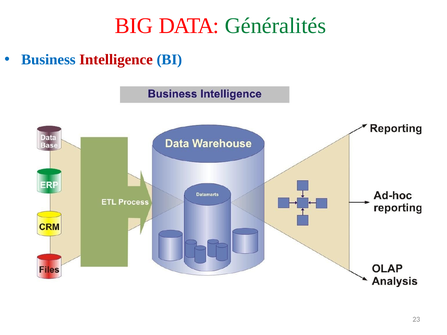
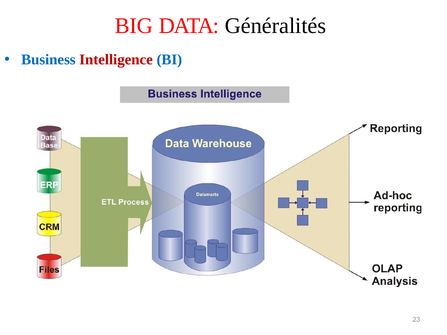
Généralités colour: green -> black
